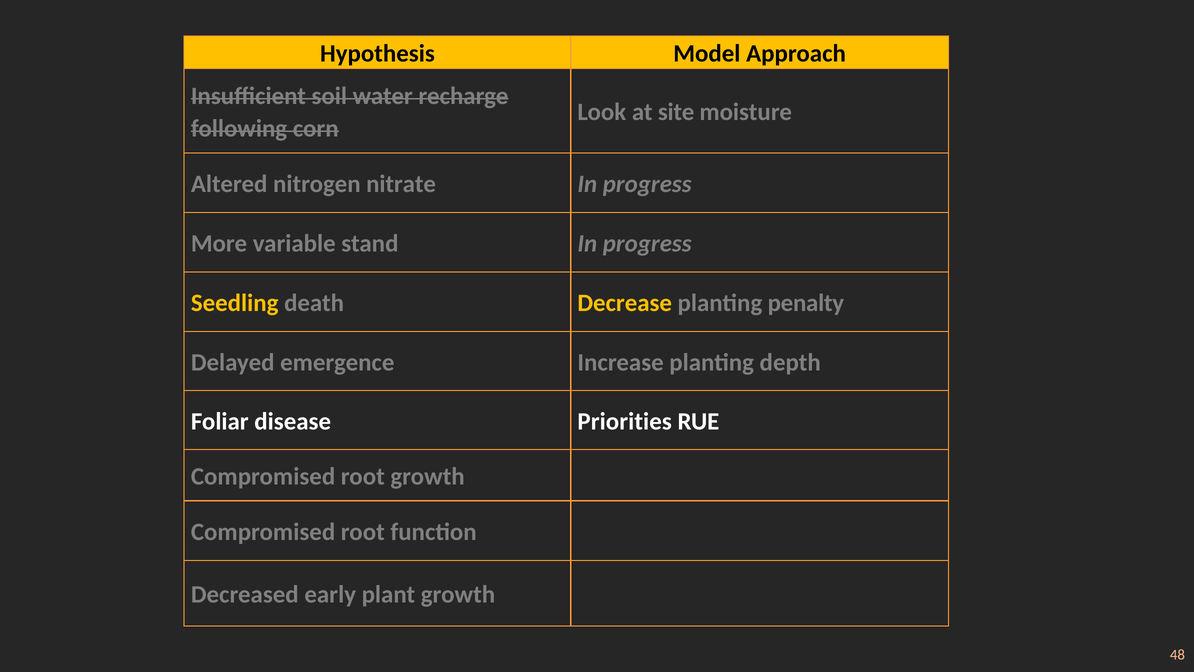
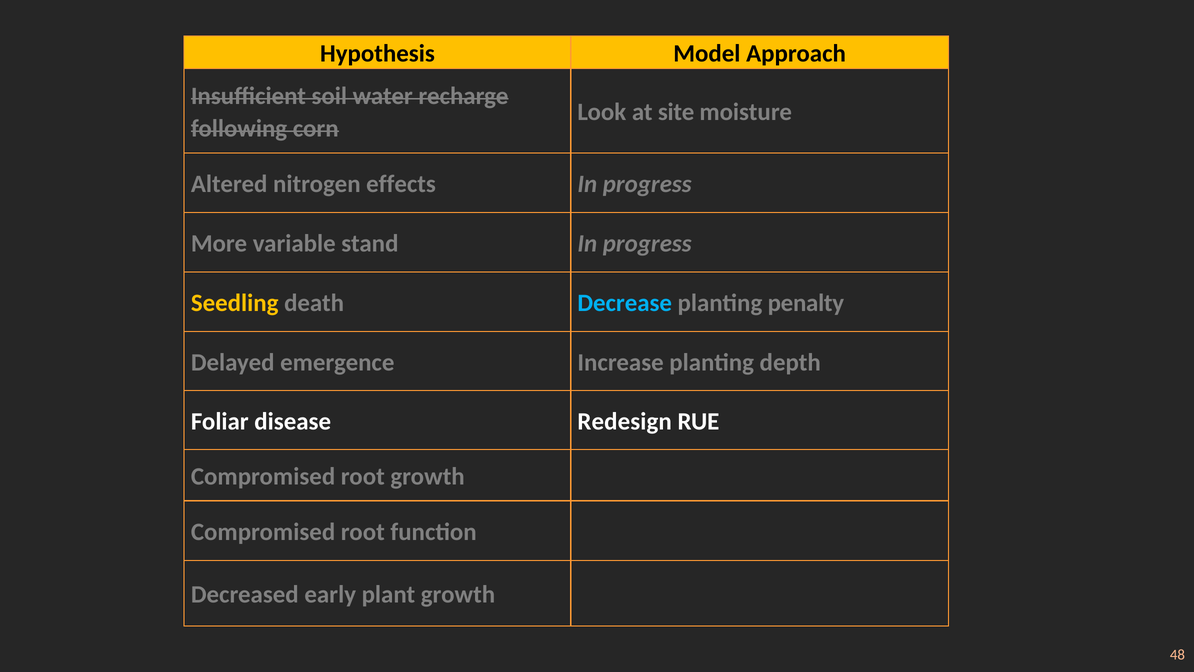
nitrate: nitrate -> effects
Decrease colour: yellow -> light blue
Priorities: Priorities -> Redesign
